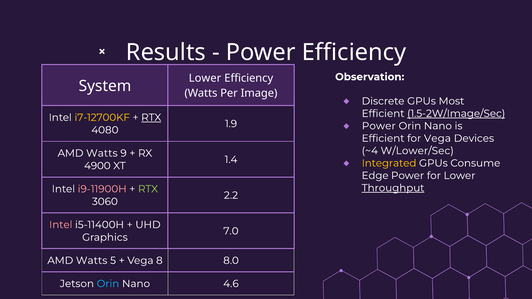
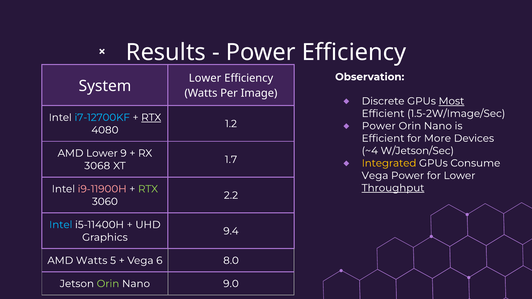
Most underline: none -> present
1.5-2W/Image/Sec underline: present -> none
i7-12700KF colour: yellow -> light blue
1.9: 1.9 -> 1.2
for Vega: Vega -> More
W/Lower/Sec: W/Lower/Sec -> W/Jetson/Sec
Watts at (102, 153): Watts -> Lower
1.4: 1.4 -> 1.7
4900: 4900 -> 3068
Edge at (375, 176): Edge -> Vega
Intel at (61, 225) colour: pink -> light blue
7.0: 7.0 -> 9.4
8: 8 -> 6
Orin at (108, 284) colour: light blue -> light green
4.6: 4.6 -> 9.0
